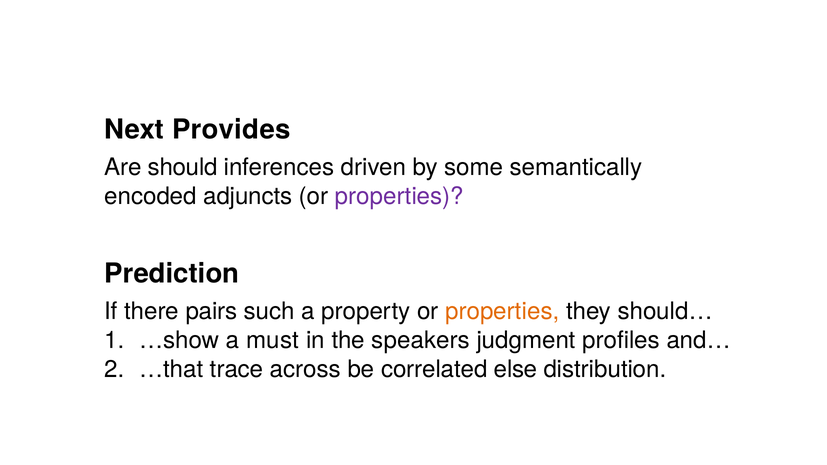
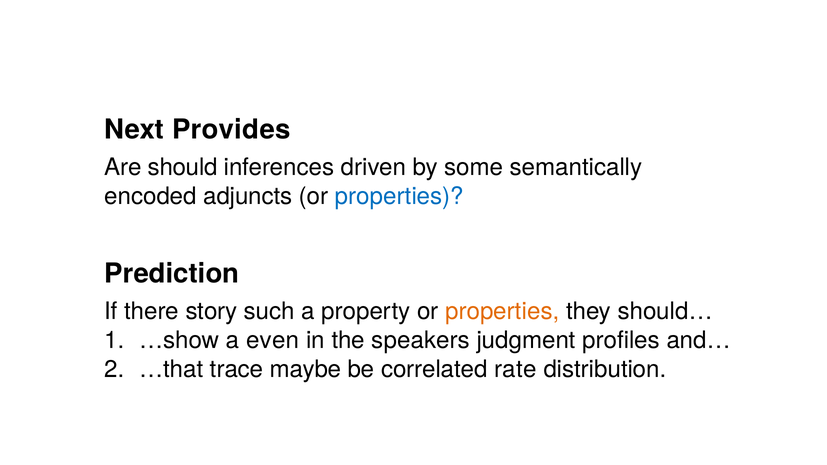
properties at (399, 196) colour: purple -> blue
pairs: pairs -> story
must: must -> even
across: across -> maybe
else: else -> rate
